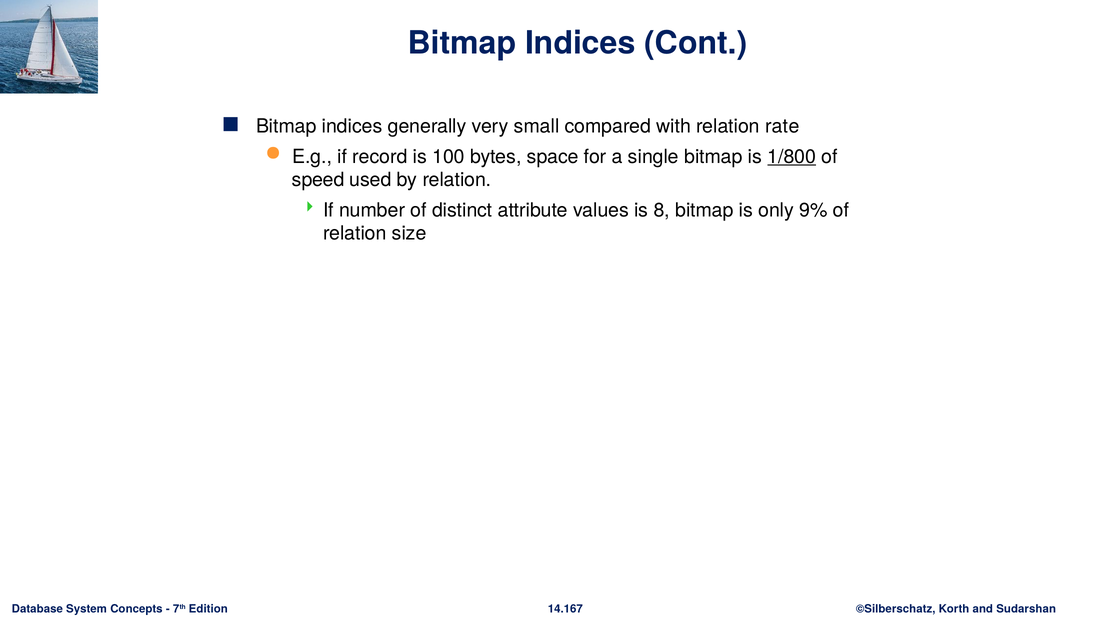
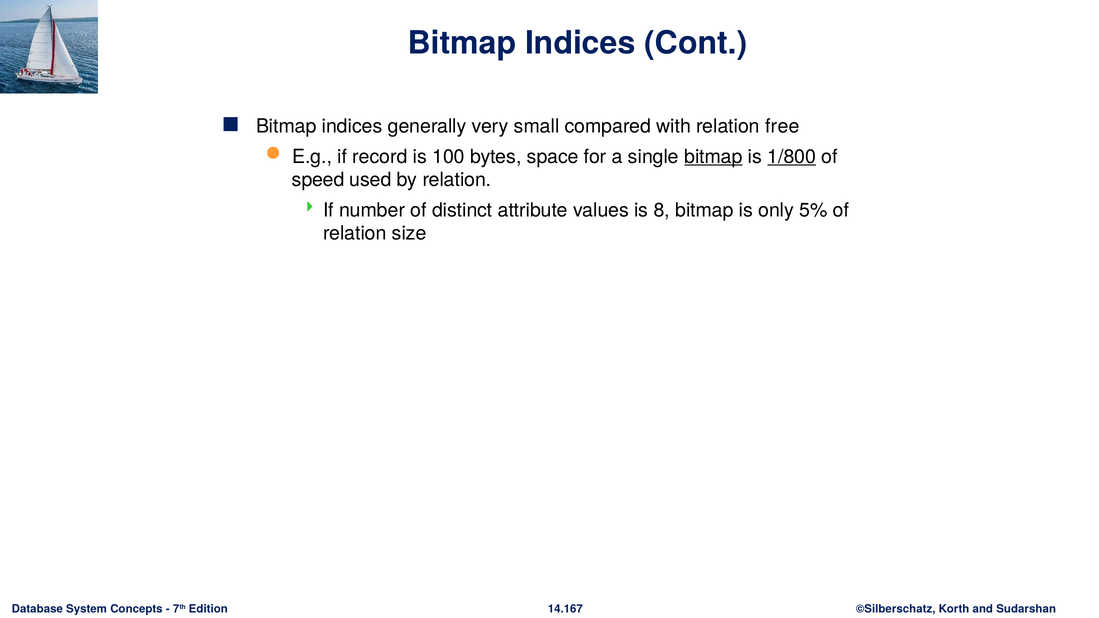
rate: rate -> free
bitmap at (713, 157) underline: none -> present
9%: 9% -> 5%
